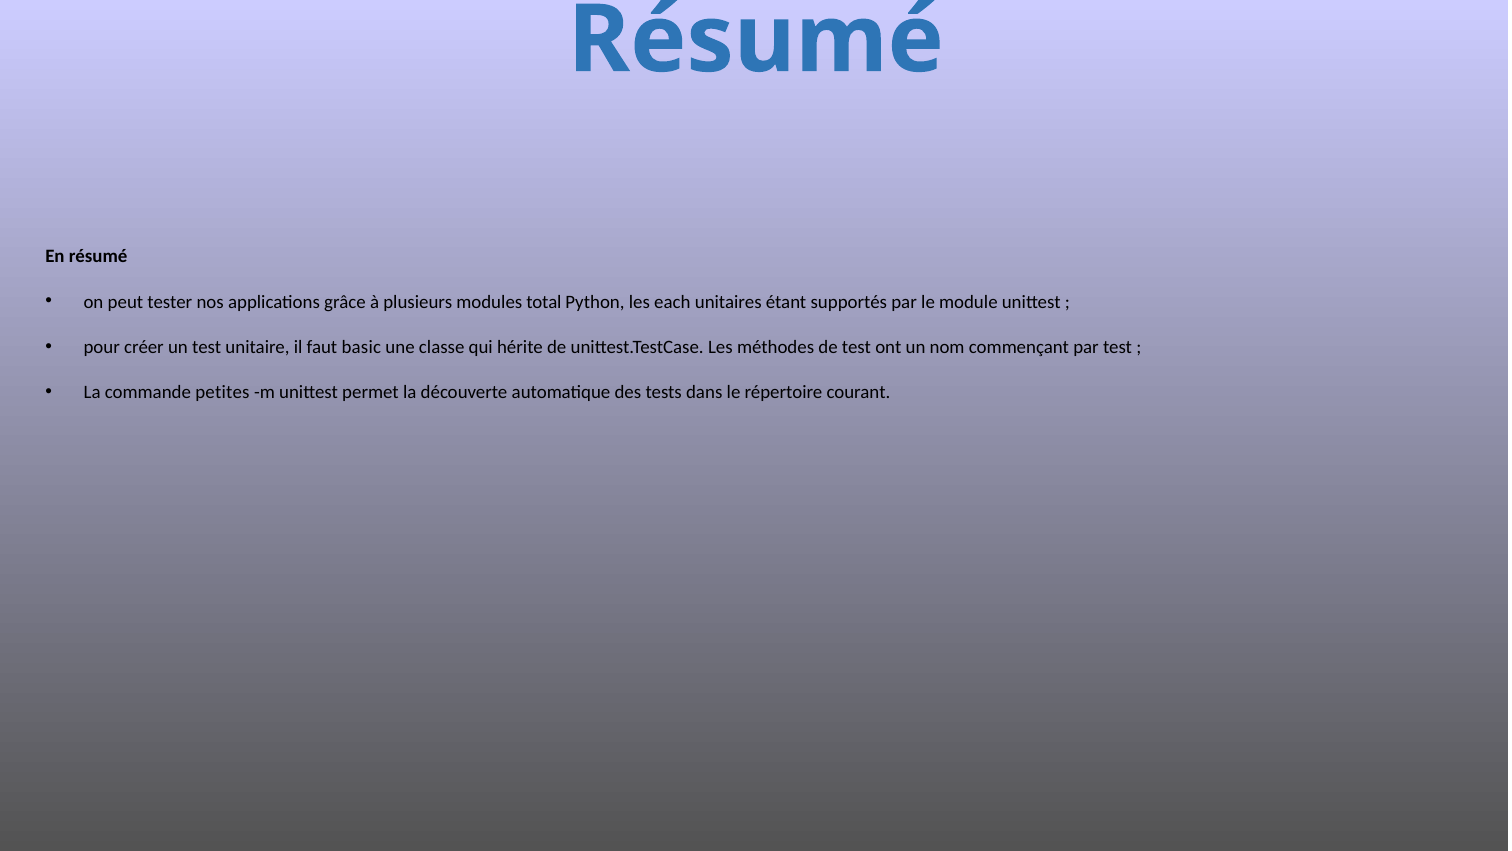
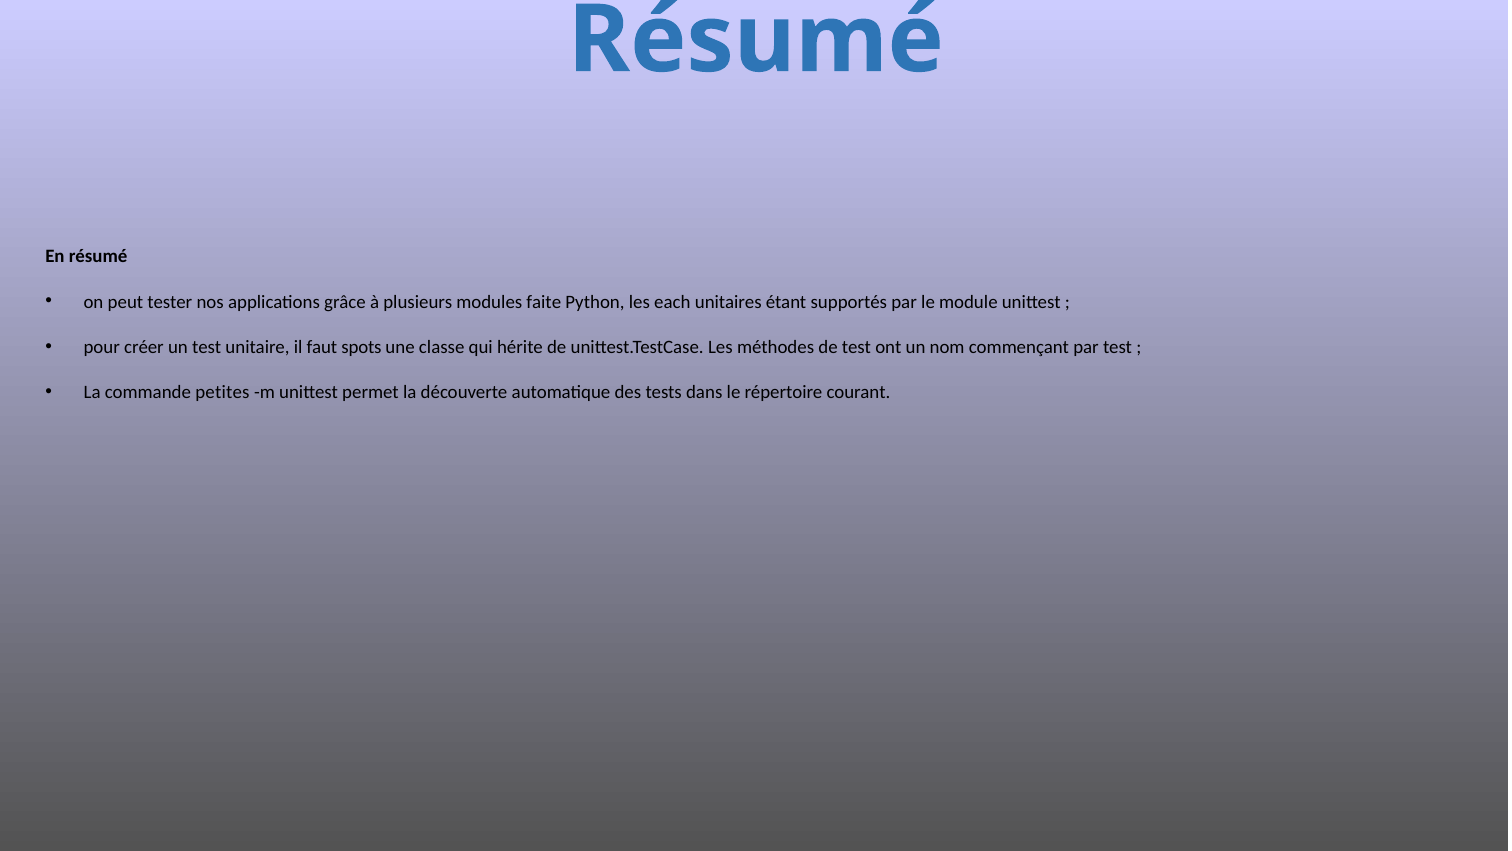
total: total -> faite
basic: basic -> spots
